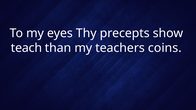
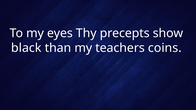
teach: teach -> black
